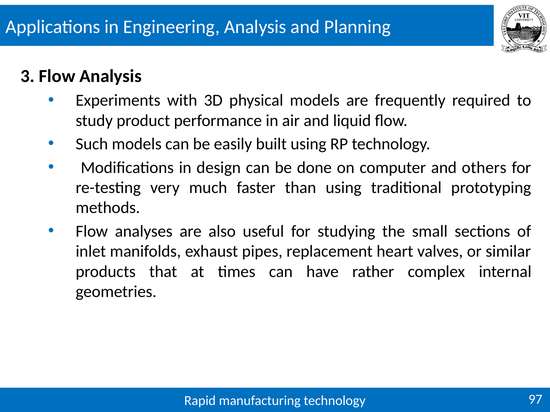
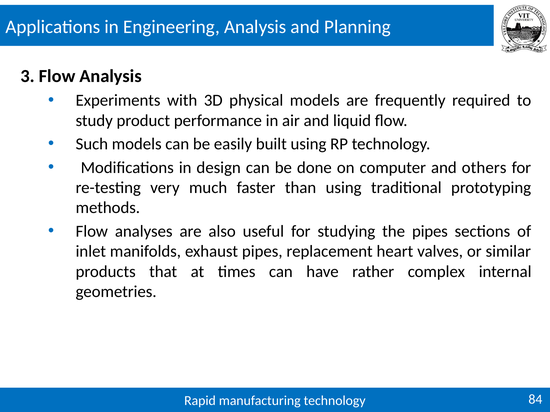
the small: small -> pipes
97: 97 -> 84
